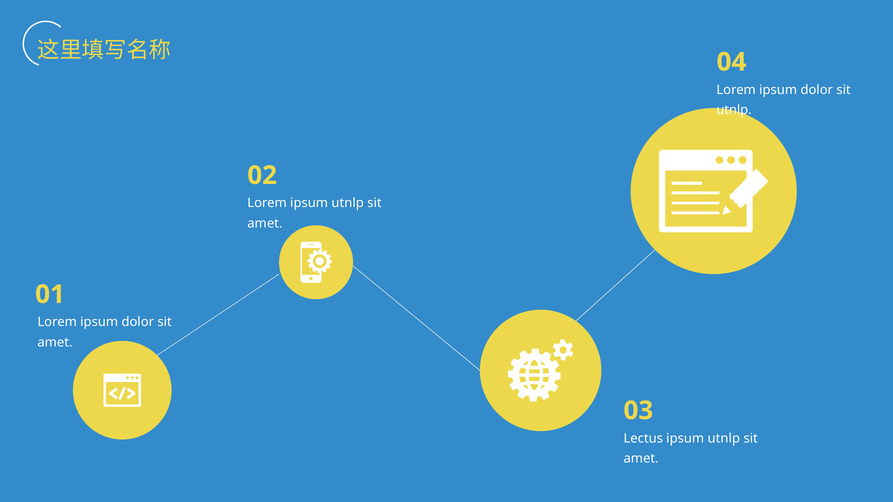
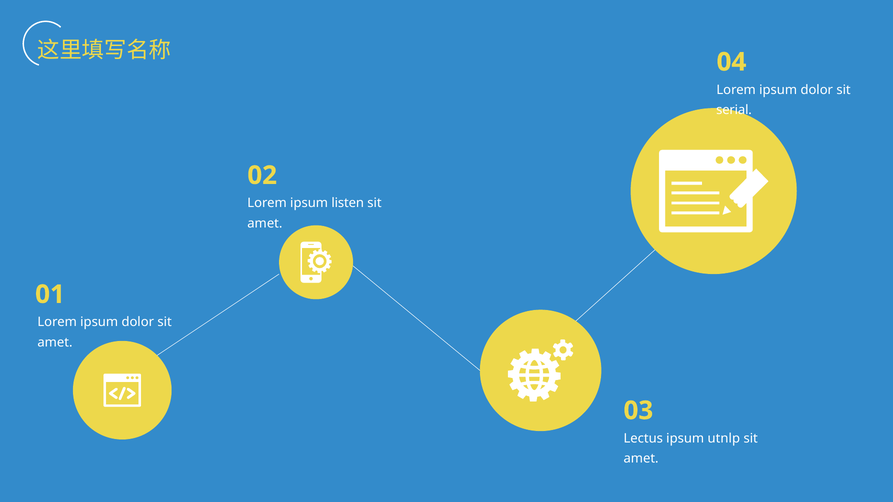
utnlp at (734, 110): utnlp -> serial
Lorem ipsum utnlp: utnlp -> listen
